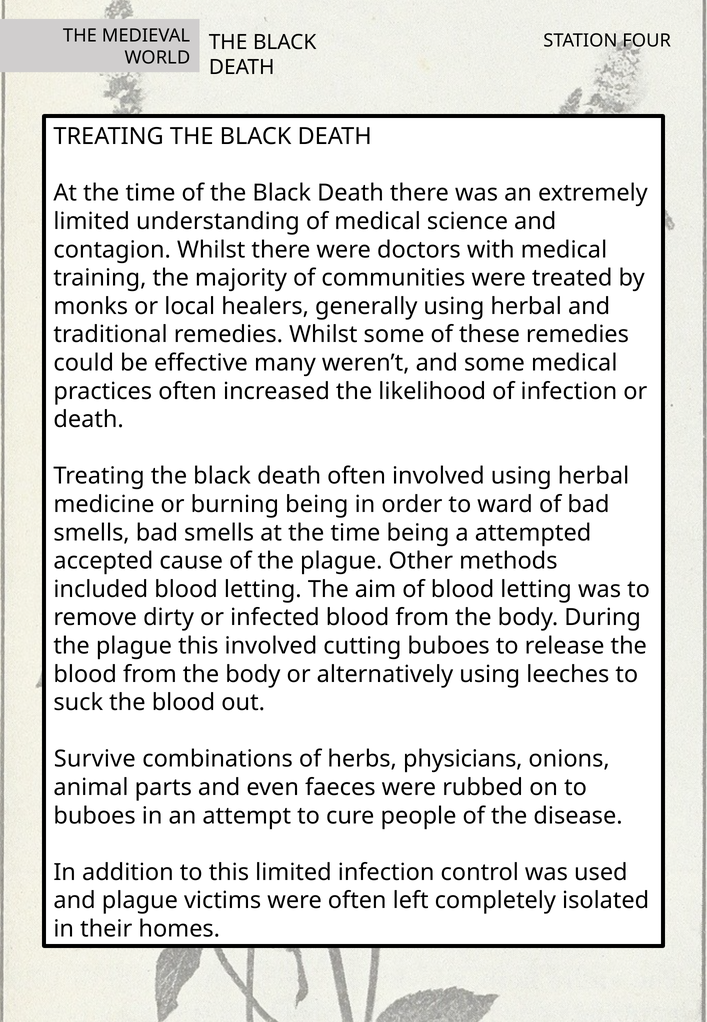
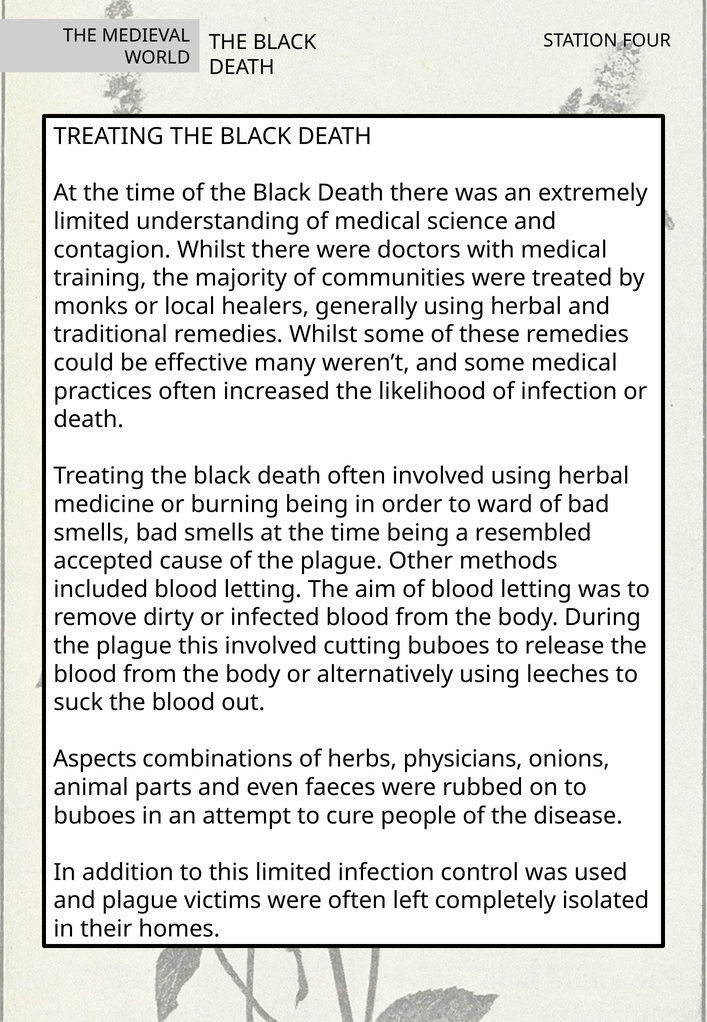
attempted: attempted -> resembled
Survive: Survive -> Aspects
